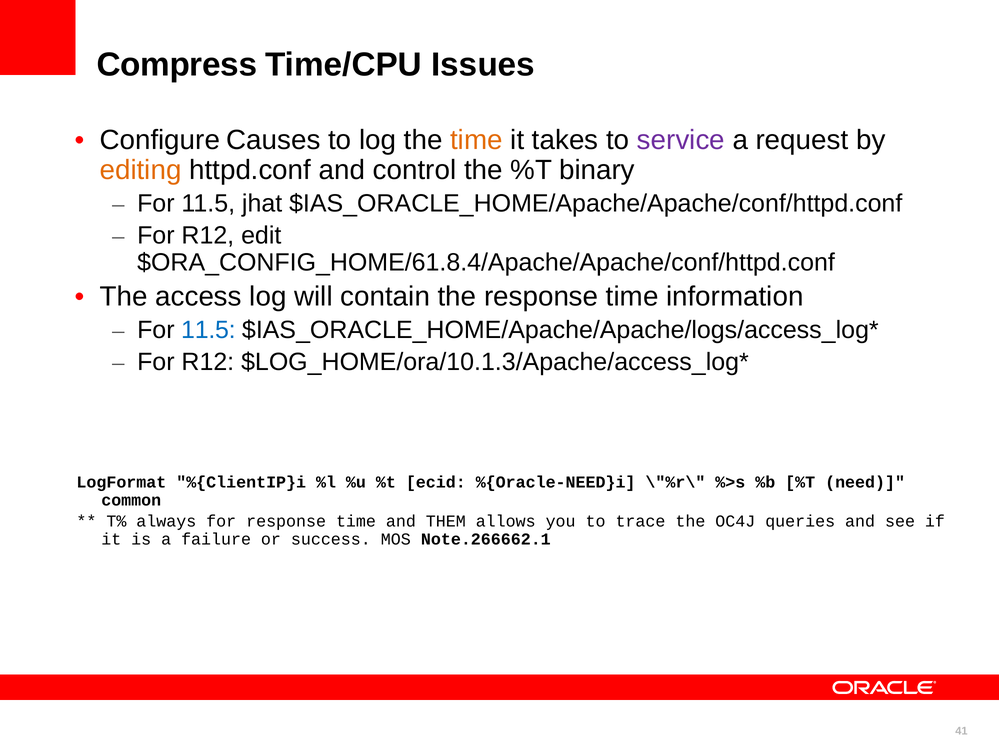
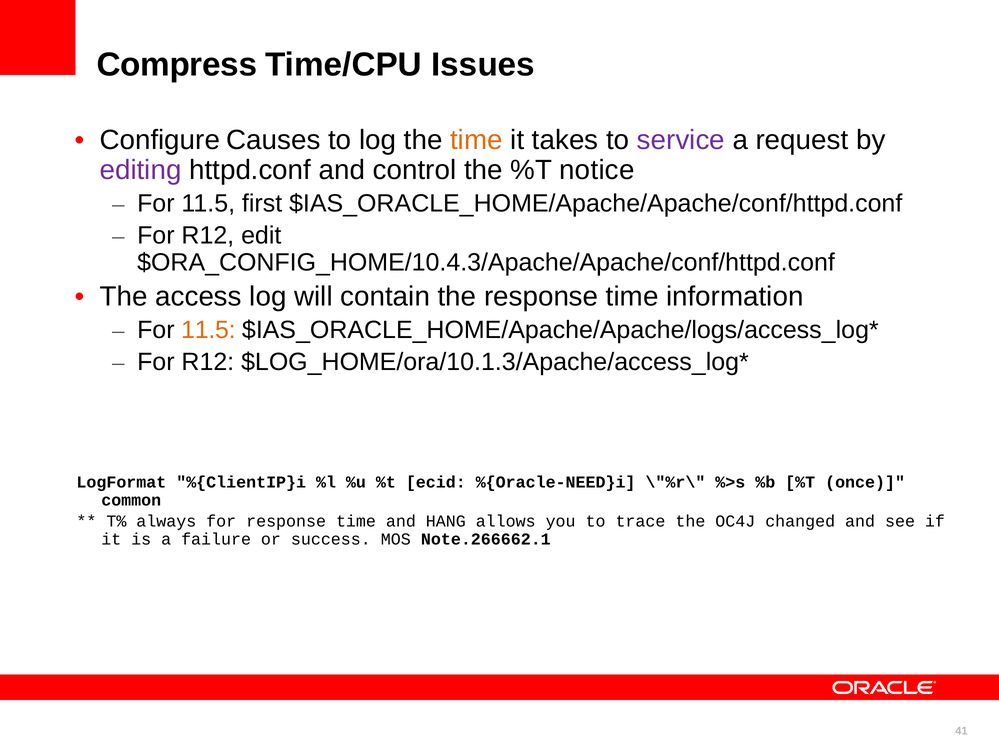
editing colour: orange -> purple
binary: binary -> notice
jhat: jhat -> first
$ORA_CONFIG_HOME/61.8.4/Apache/Apache/conf/httpd.conf: $ORA_CONFIG_HOME/61.8.4/Apache/Apache/conf/httpd.conf -> $ORA_CONFIG_HOME/10.4.3/Apache/Apache/conf/httpd.conf
11.5 at (208, 330) colour: blue -> orange
need: need -> once
THEM: THEM -> HANG
queries: queries -> changed
